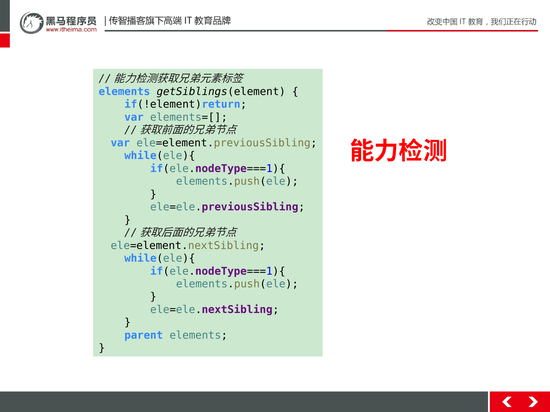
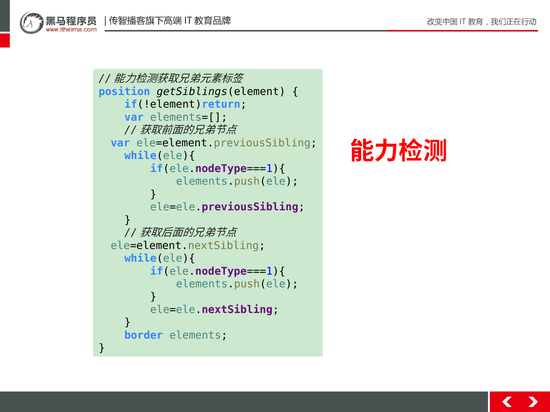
elements at (124, 92): elements -> position
parent: parent -> border
